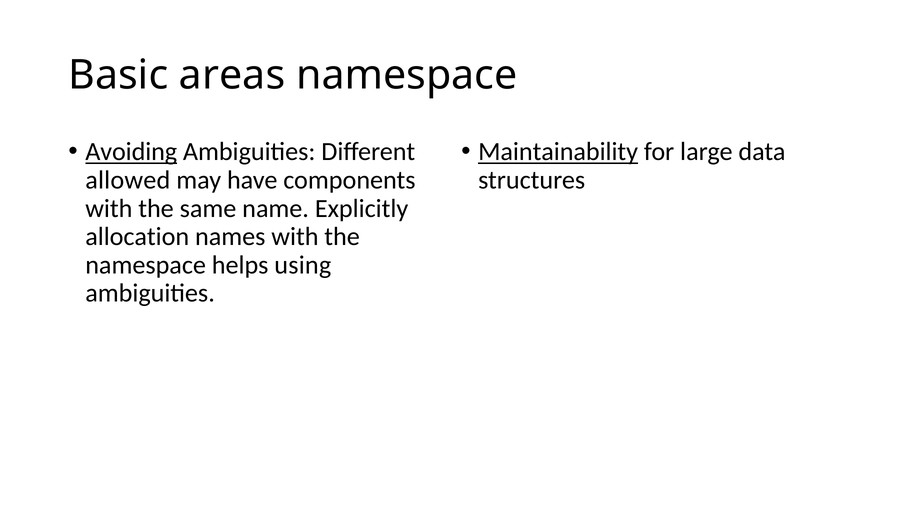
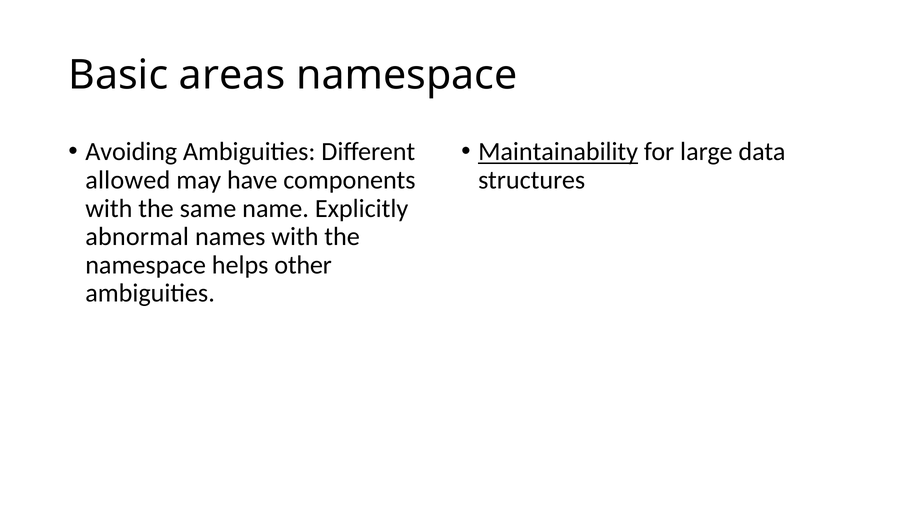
Avoiding underline: present -> none
allocation: allocation -> abnormal
using: using -> other
